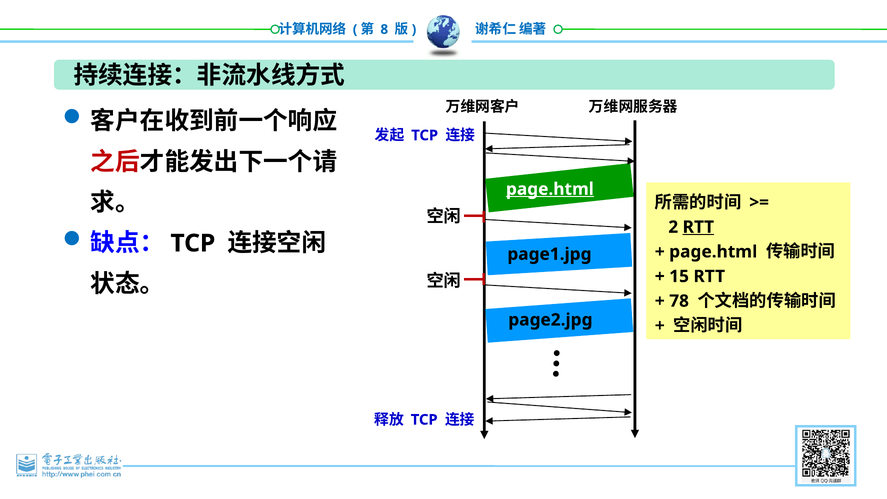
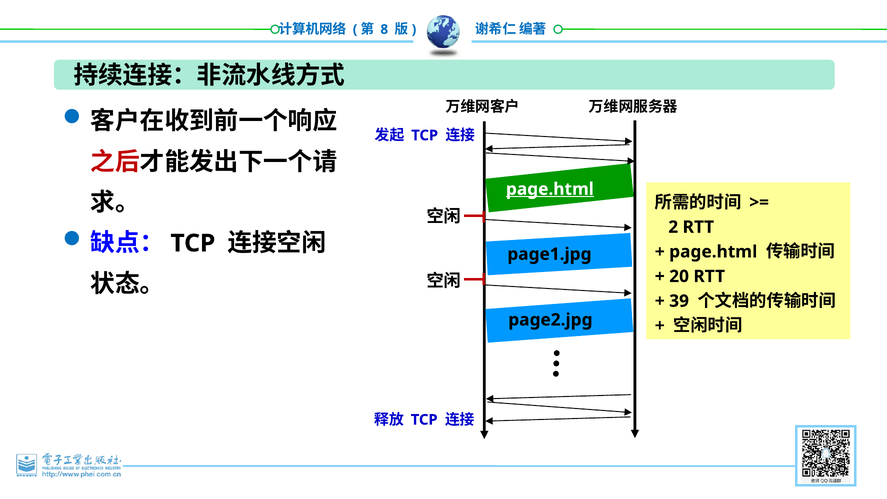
RTT at (698, 227) underline: present -> none
15: 15 -> 20
78: 78 -> 39
